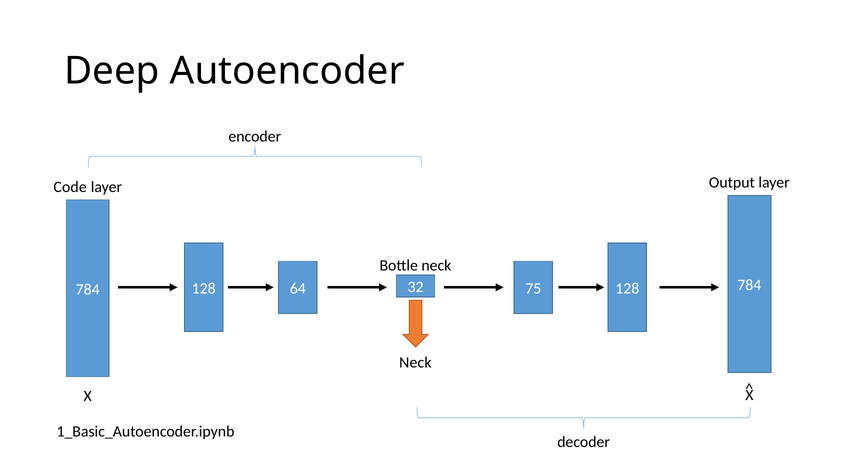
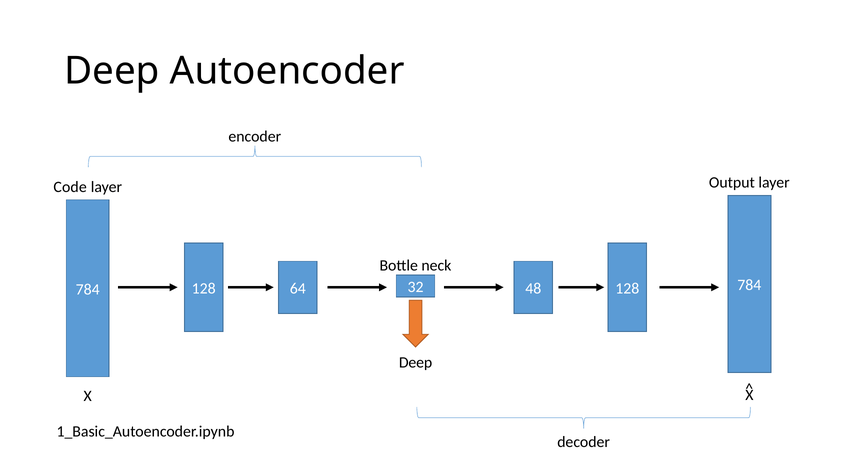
75: 75 -> 48
Neck at (415, 362): Neck -> Deep
